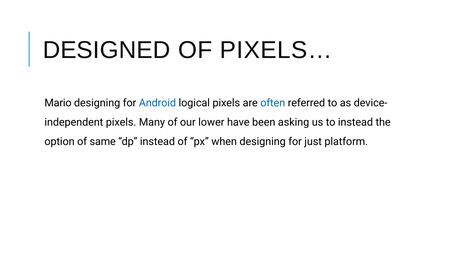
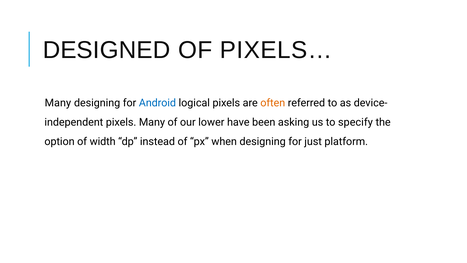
Mario at (58, 103): Mario -> Many
often colour: blue -> orange
to instead: instead -> specify
same: same -> width
